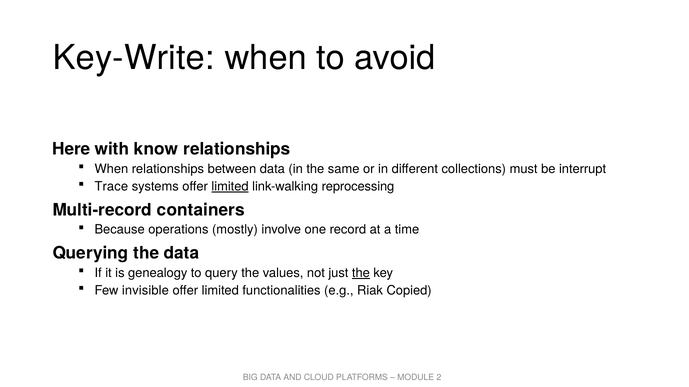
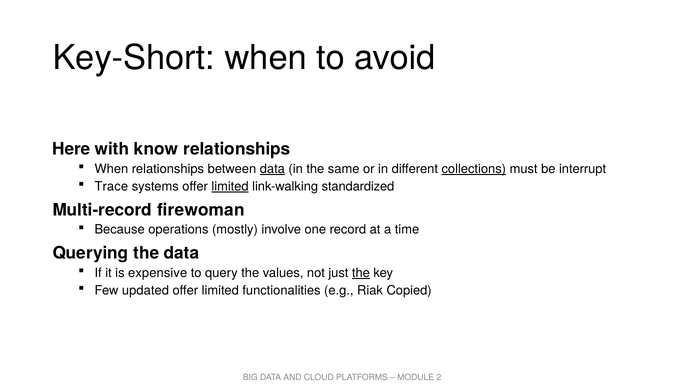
Key-Write: Key-Write -> Key-Short
data at (272, 169) underline: none -> present
collections underline: none -> present
reprocessing: reprocessing -> standardized
containers: containers -> firewoman
genealogy: genealogy -> expensive
invisible: invisible -> updated
